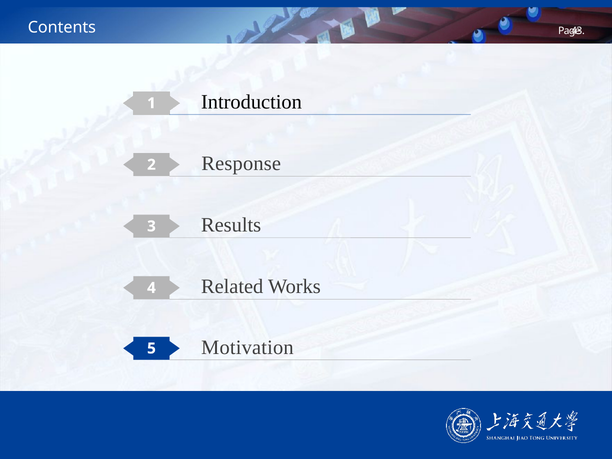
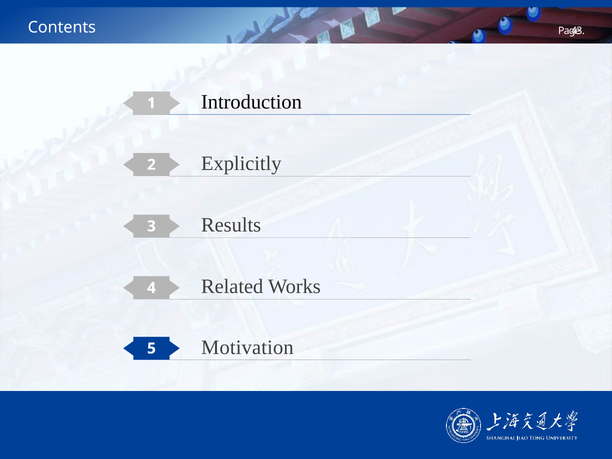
Response: Response -> Explicitly
